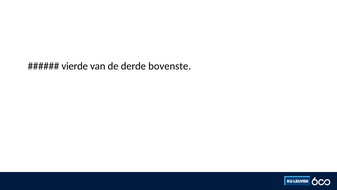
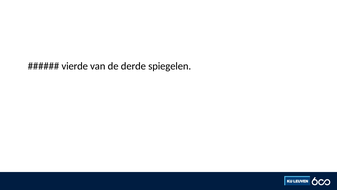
bovenste: bovenste -> spiegelen
